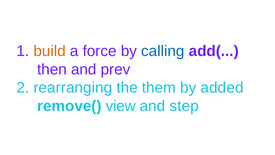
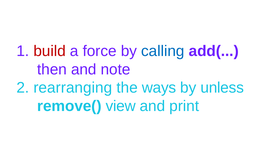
build colour: orange -> red
prev: prev -> note
them: them -> ways
added: added -> unless
step: step -> print
